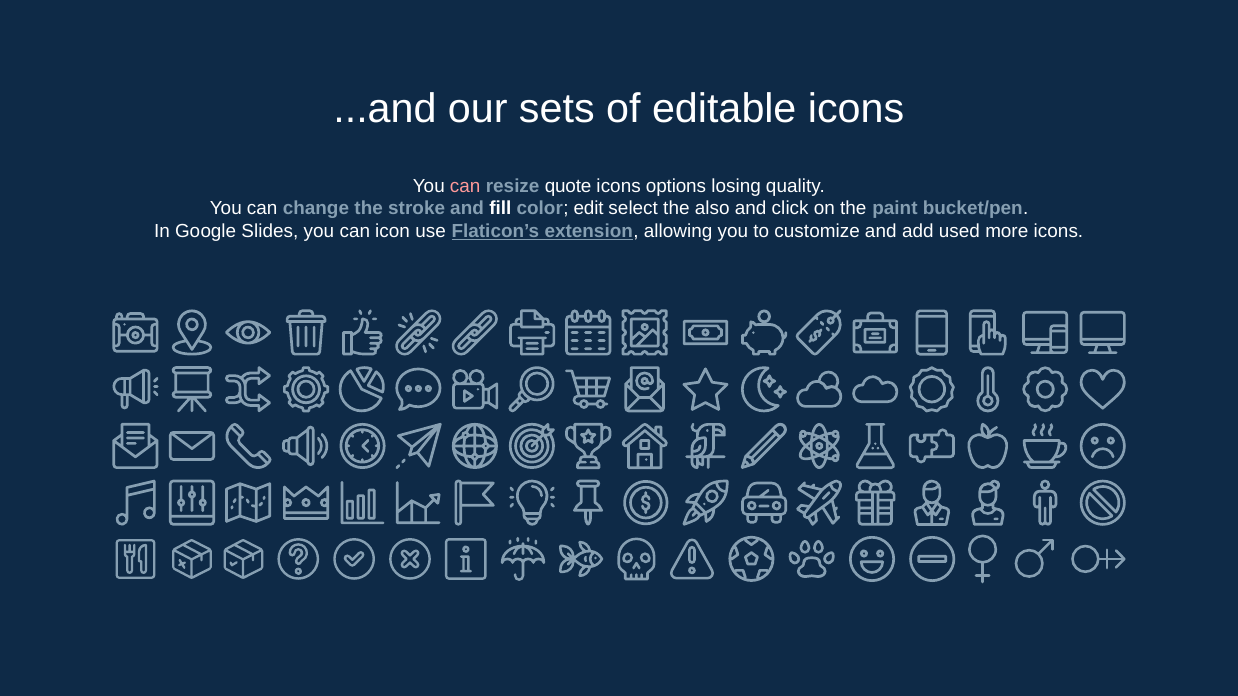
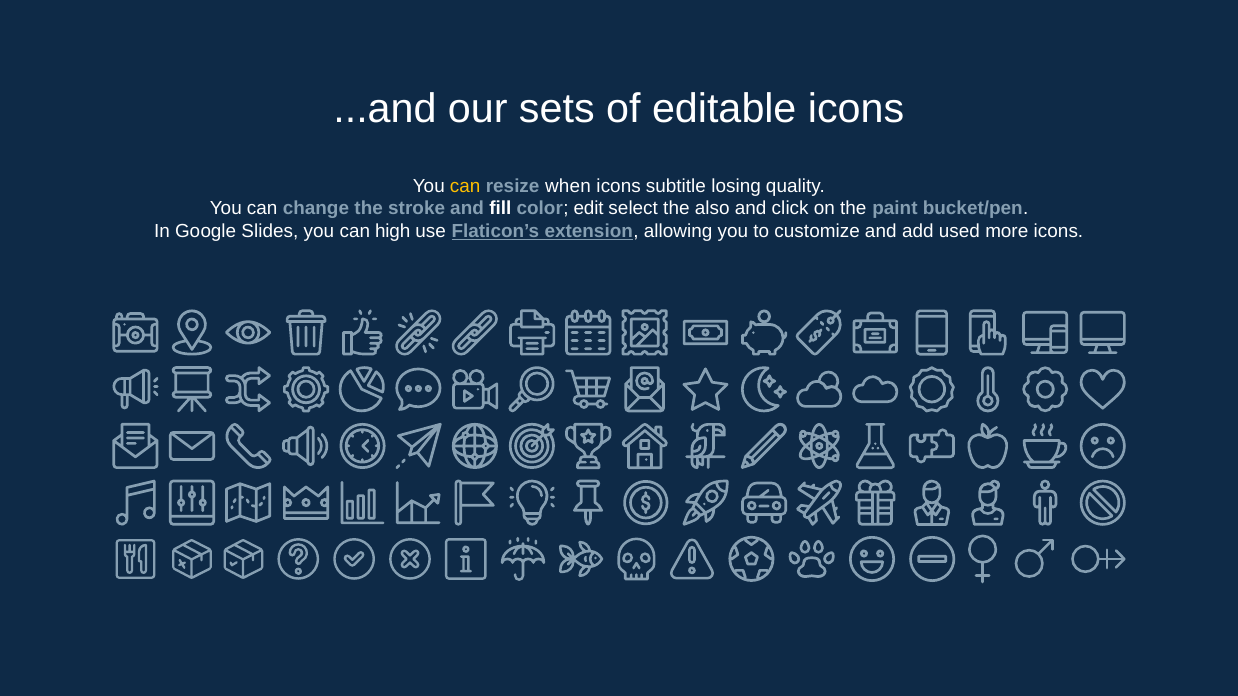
can at (465, 186) colour: pink -> yellow
quote: quote -> when
options: options -> subtitle
icon: icon -> high
